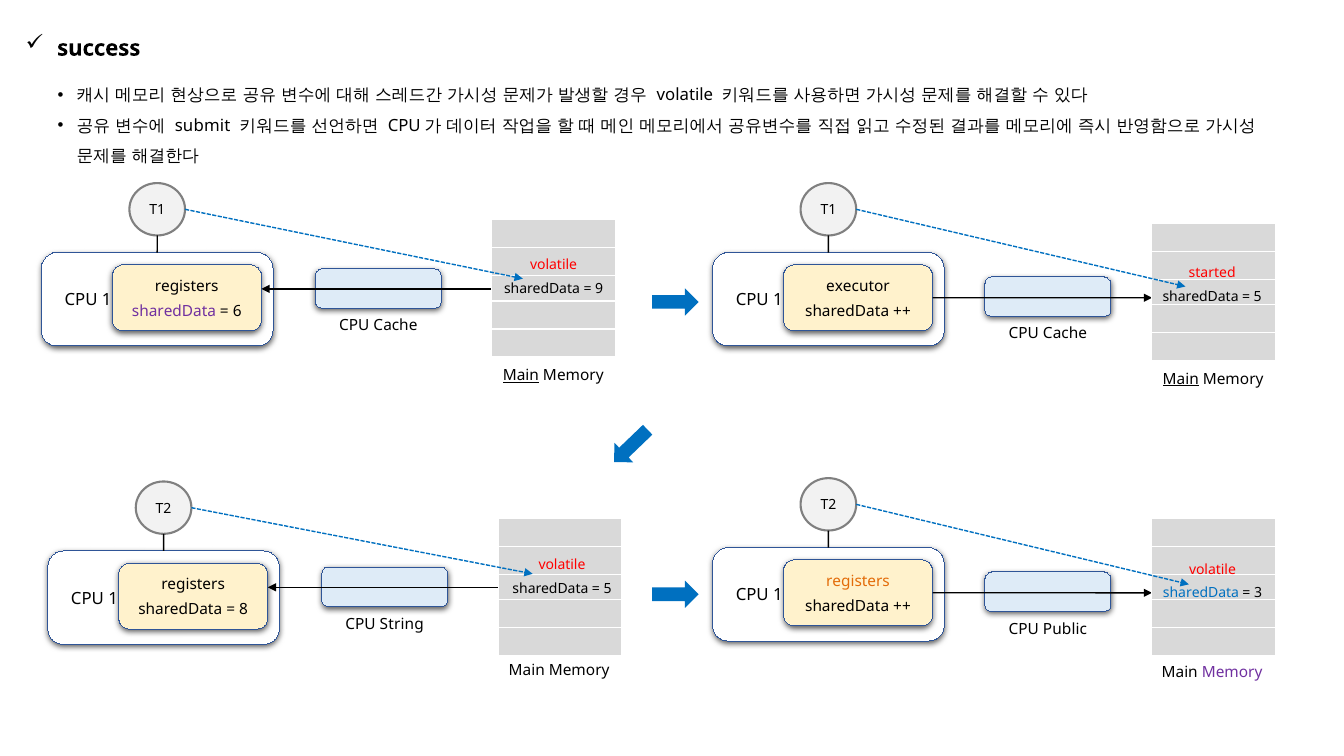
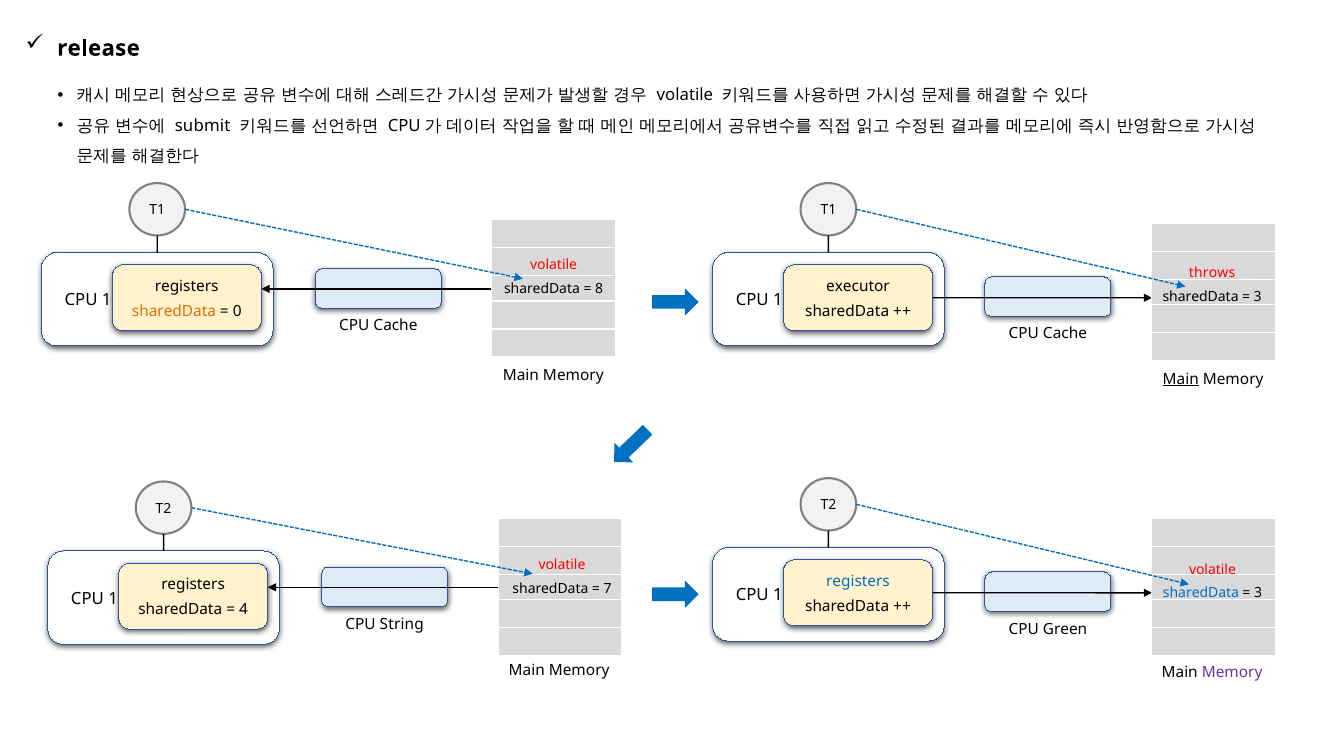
success: success -> release
started: started -> throws
9: 9 -> 8
5 at (1258, 297): 5 -> 3
sharedData at (174, 311) colour: purple -> orange
6: 6 -> 0
Main at (521, 376) underline: present -> none
registers at (858, 581) colour: orange -> blue
5 at (608, 589): 5 -> 7
8: 8 -> 4
Public: Public -> Green
